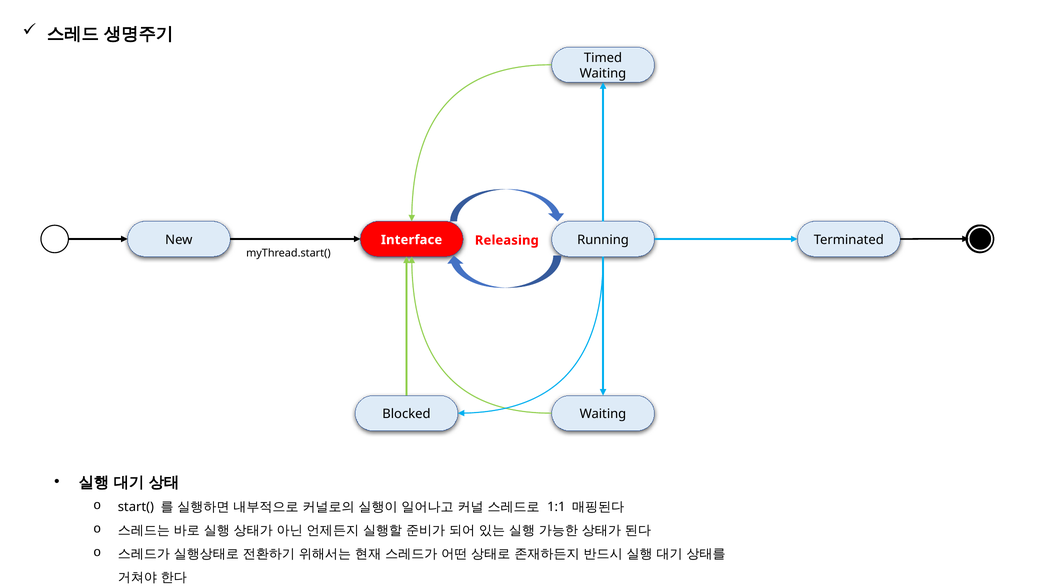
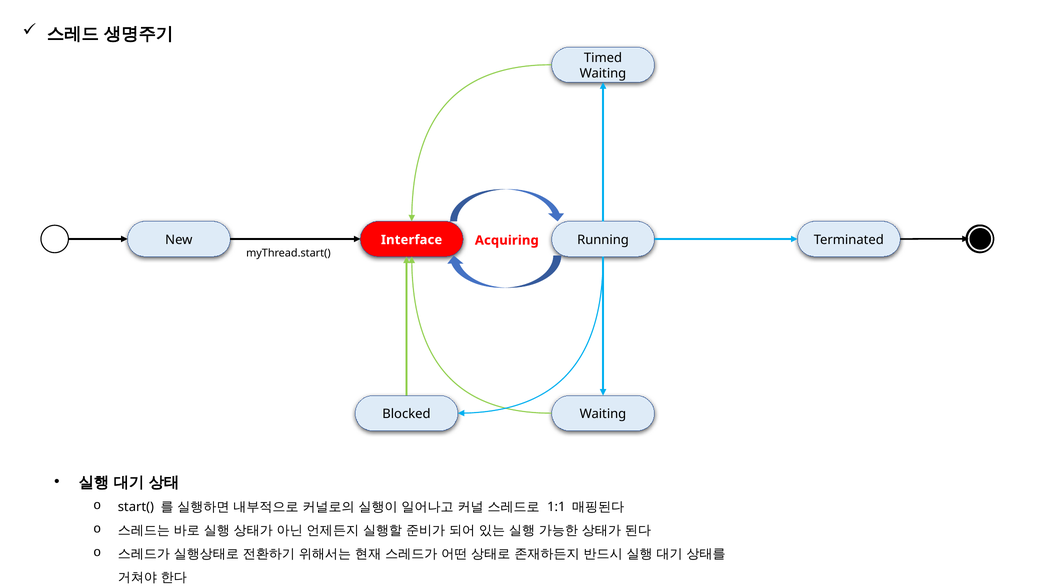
Releasing: Releasing -> Acquiring
